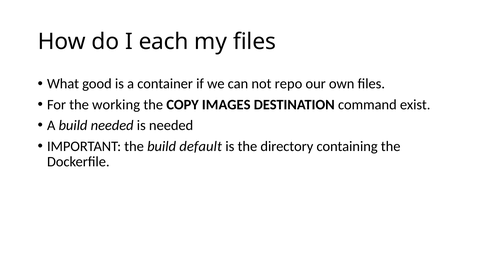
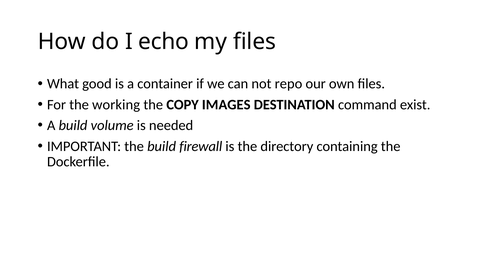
each: each -> echo
build needed: needed -> volume
default: default -> firewall
